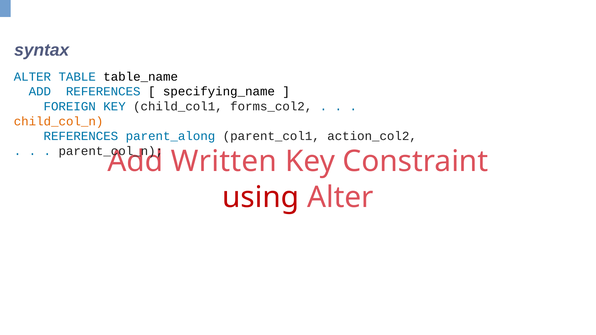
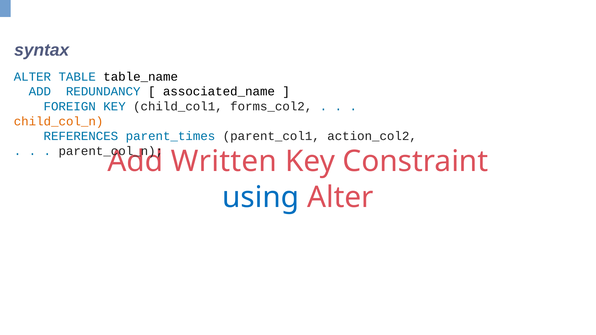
ADD REFERENCES: REFERENCES -> REDUNDANCY
specifying_name: specifying_name -> associated_name
parent_along: parent_along -> parent_times
using colour: red -> blue
